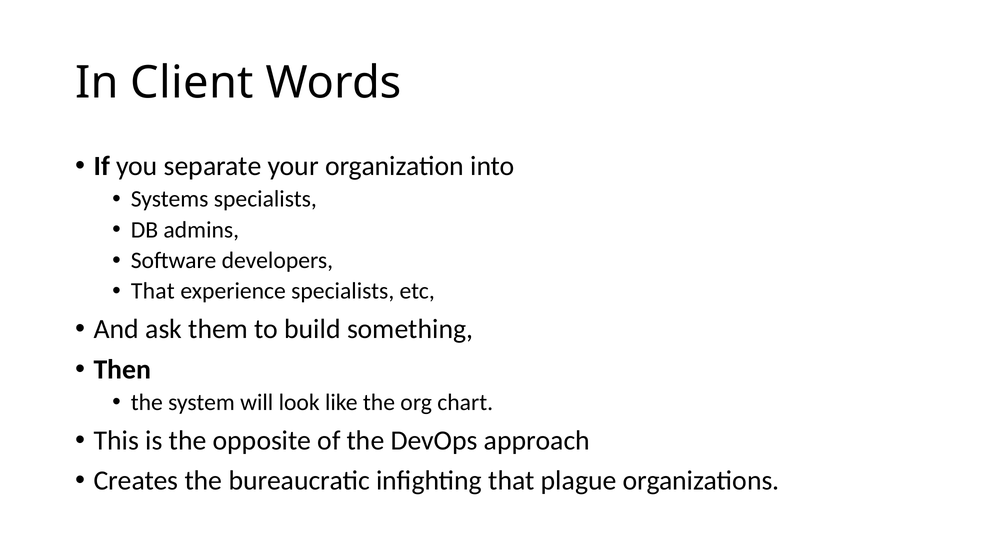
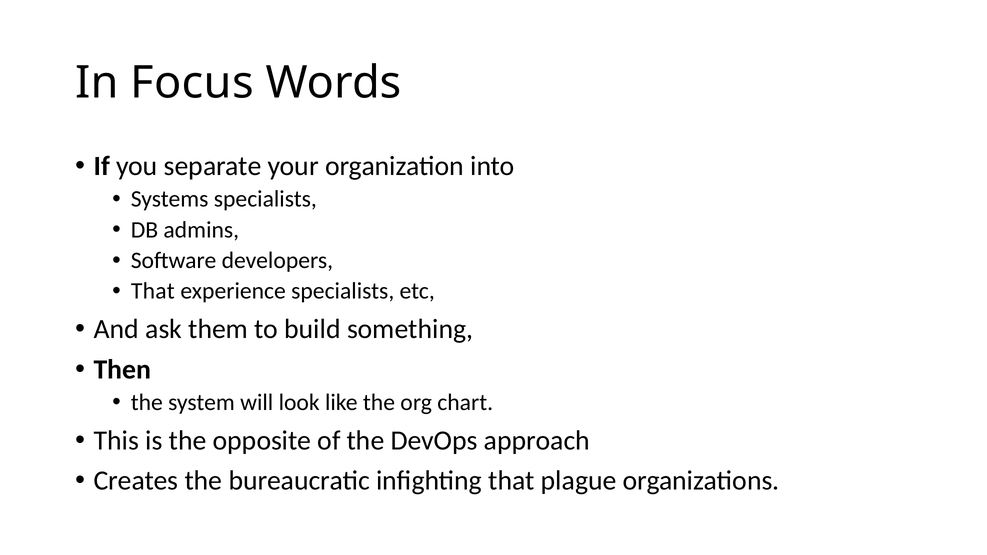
Client: Client -> Focus
